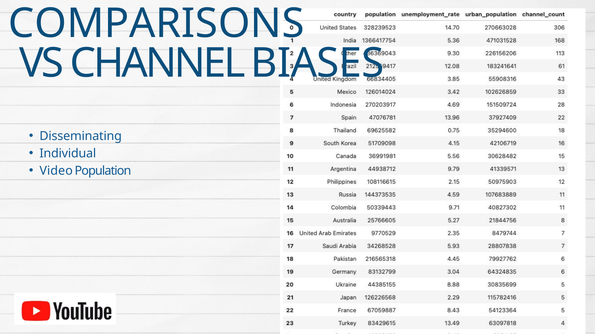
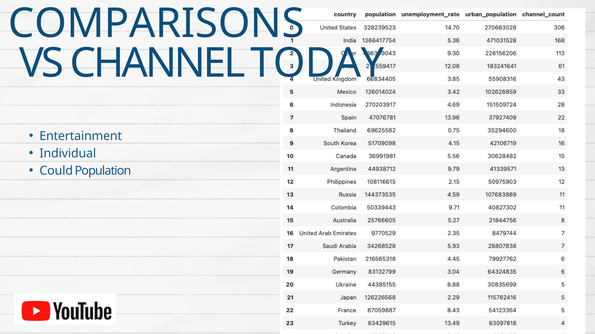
BIASES: BIASES -> TODAY
Disseminating: Disseminating -> Entertainment
Video: Video -> Could
